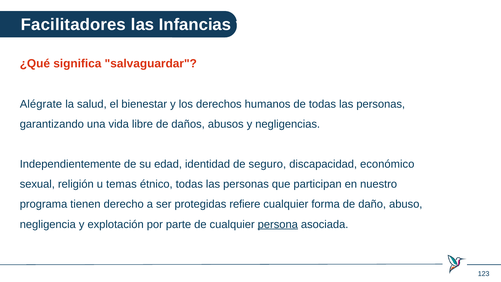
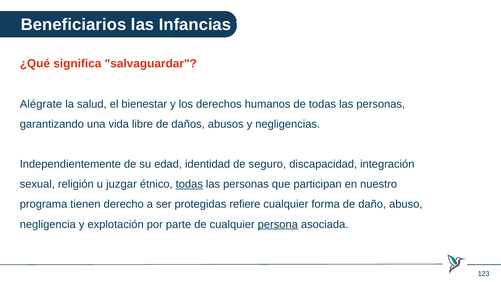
Facilitadores: Facilitadores -> Beneficiarios
económico: económico -> integración
temas: temas -> juzgar
todas at (189, 184) underline: none -> present
